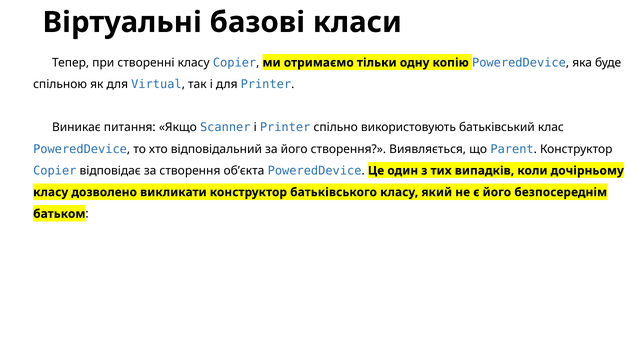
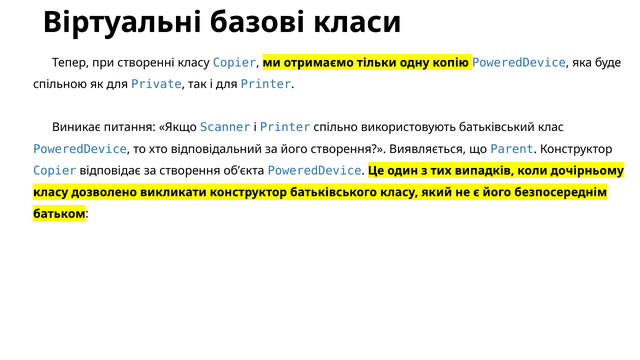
Virtual: Virtual -> Private
